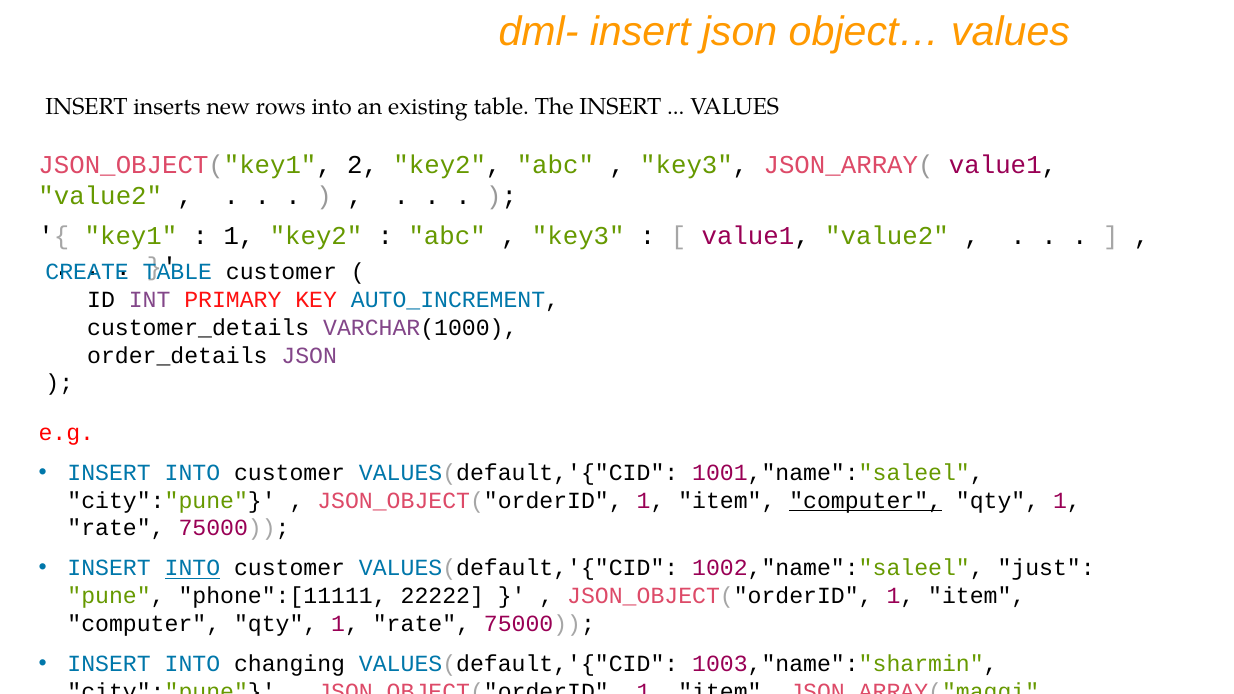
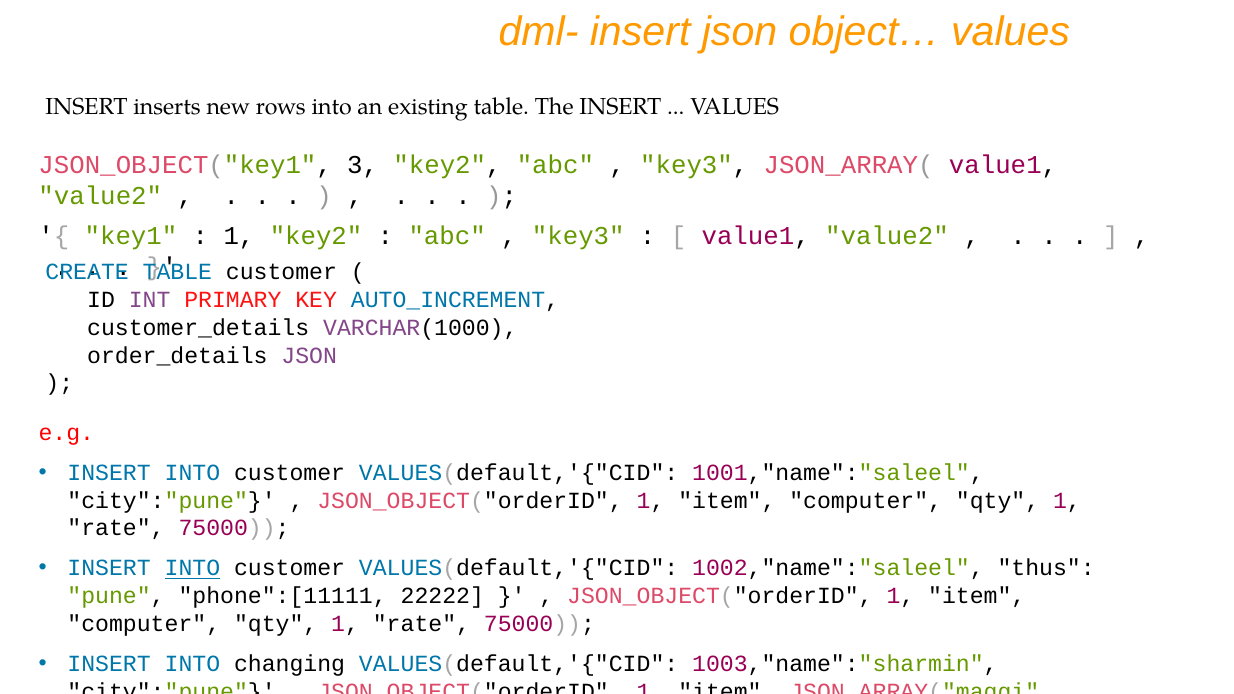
JSON_OBJECT("key1 2: 2 -> 3
computer at (866, 501) underline: present -> none
just: just -> thus
